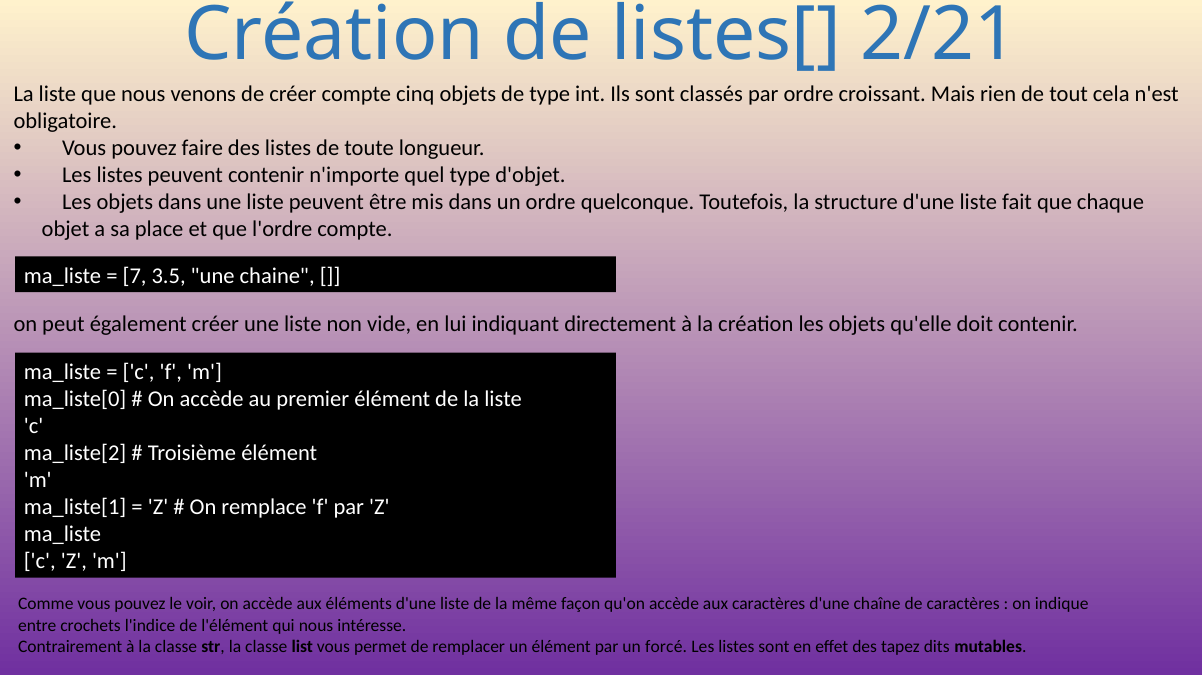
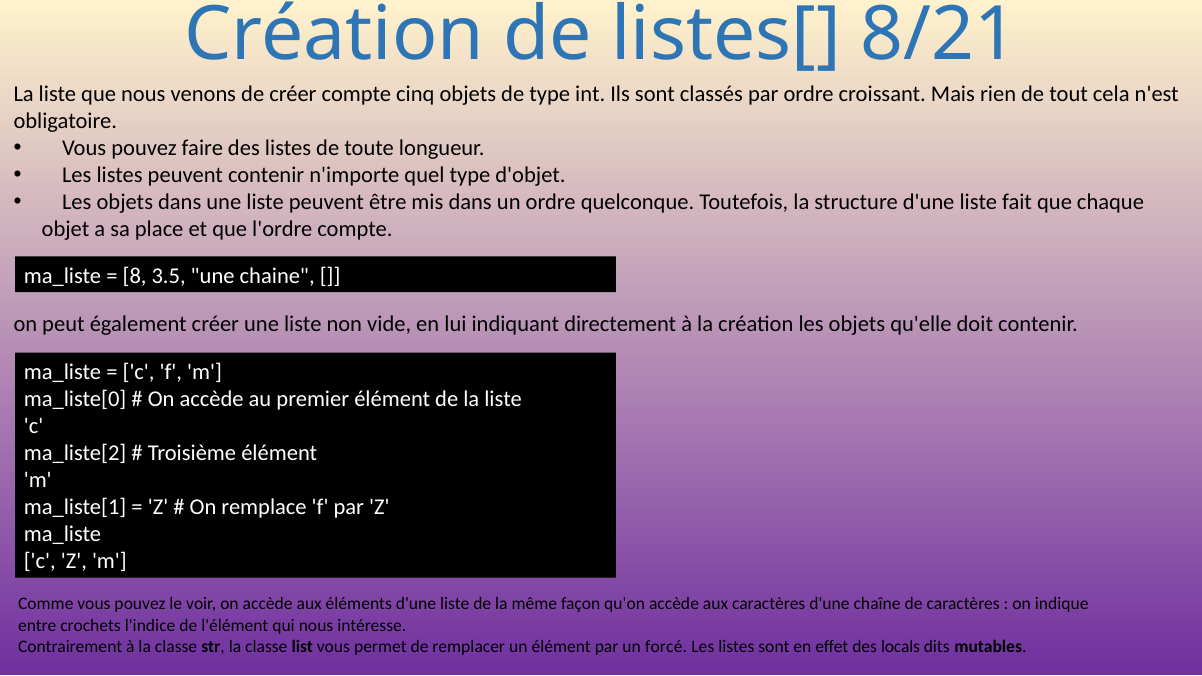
2/21: 2/21 -> 8/21
7: 7 -> 8
tapez: tapez -> locals
